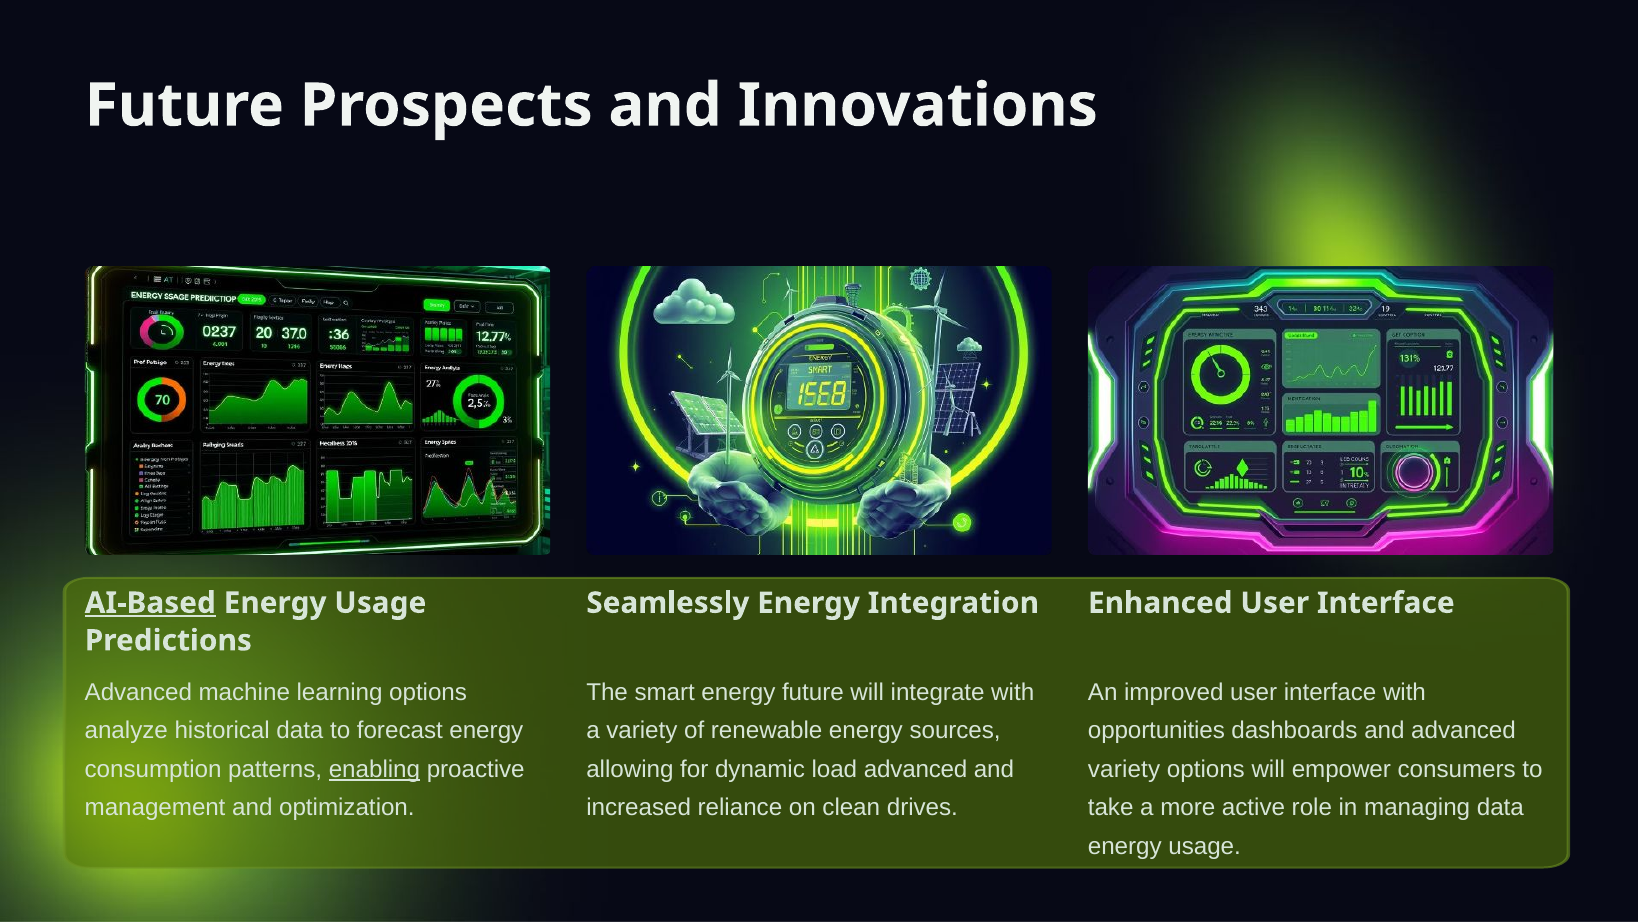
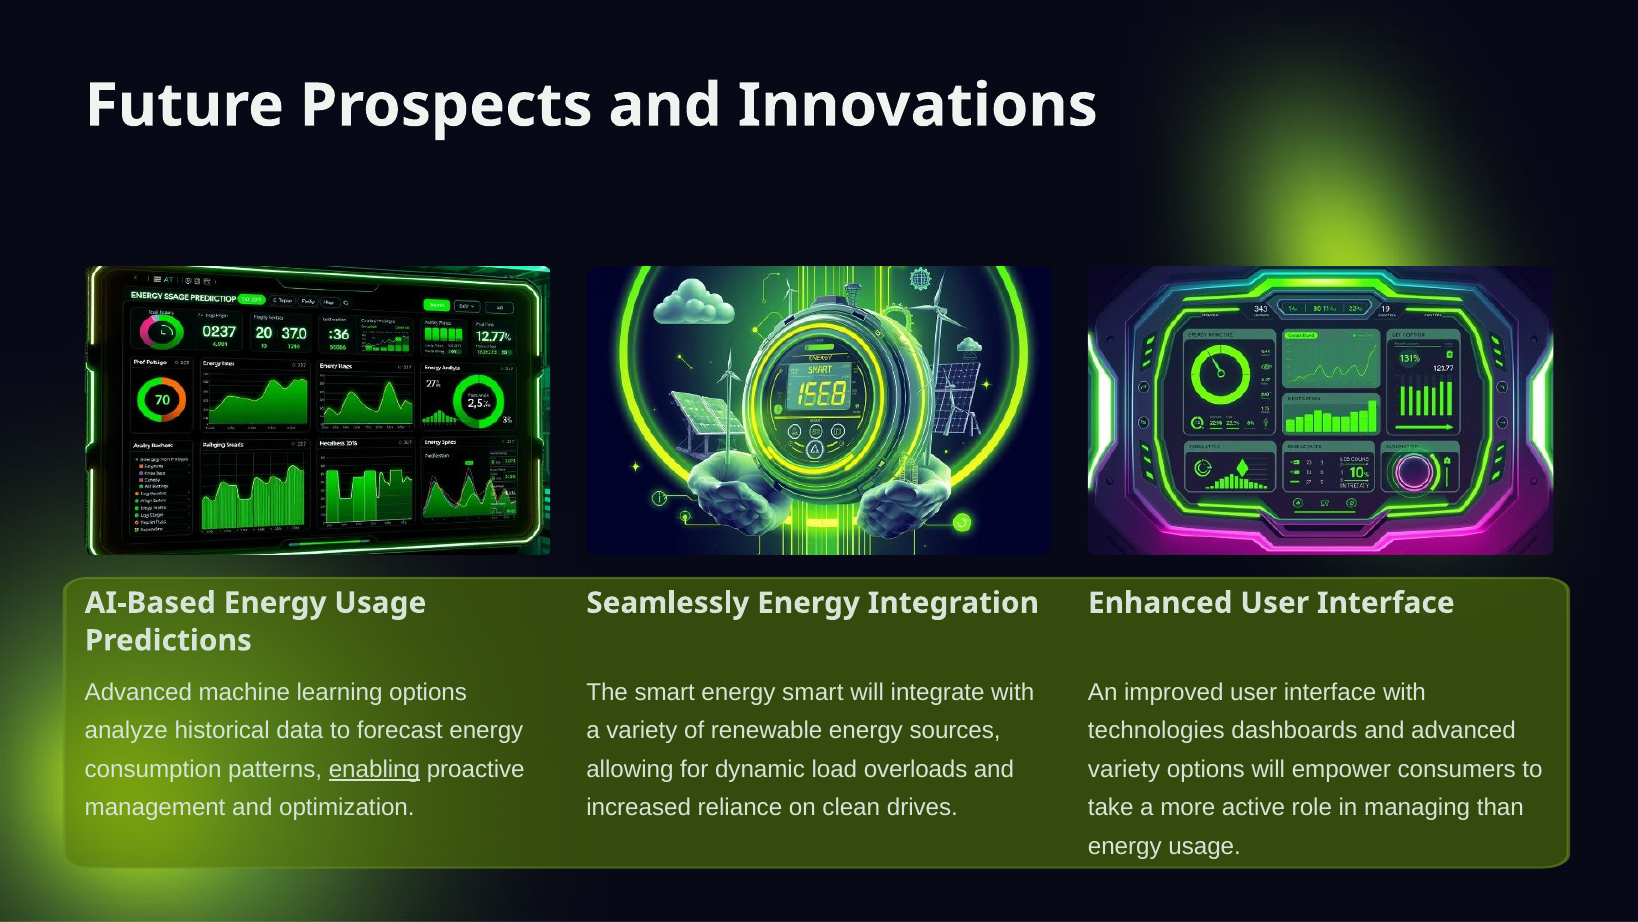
AI-Based underline: present -> none
energy future: future -> smart
opportunities: opportunities -> technologies
load advanced: advanced -> overloads
managing data: data -> than
